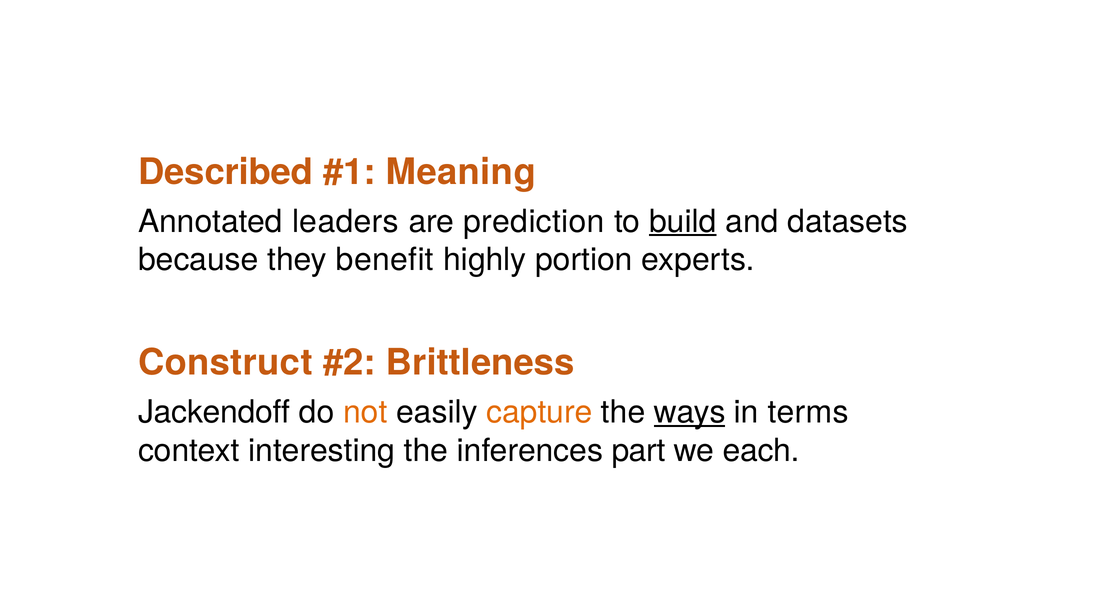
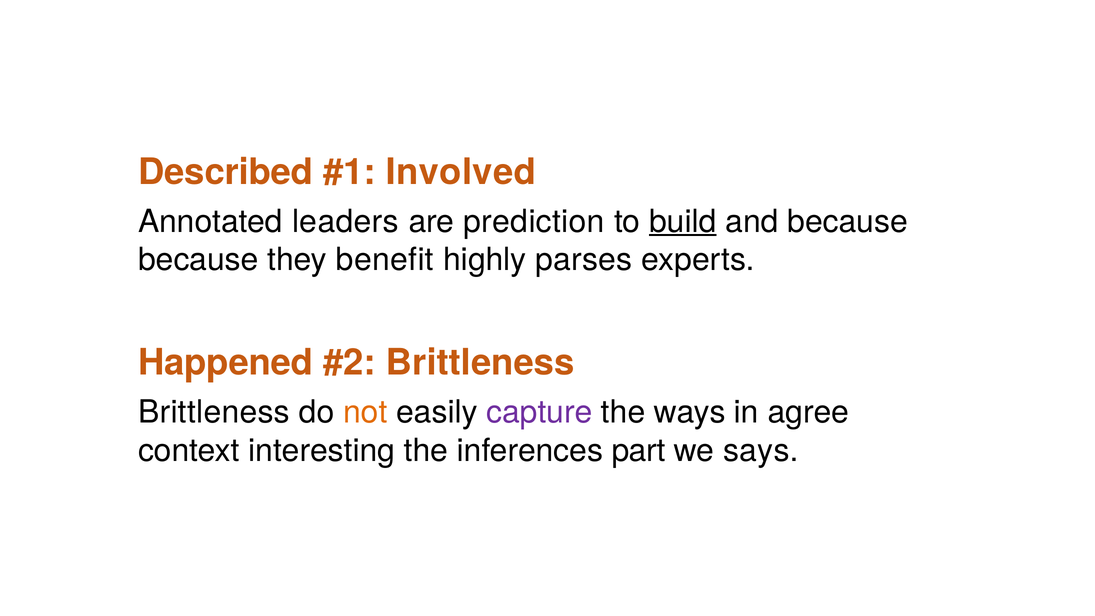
Meaning: Meaning -> Involved
and datasets: datasets -> because
portion: portion -> parses
Construct: Construct -> Happened
Jackendoff at (214, 412): Jackendoff -> Brittleness
capture colour: orange -> purple
ways underline: present -> none
terms: terms -> agree
each: each -> says
